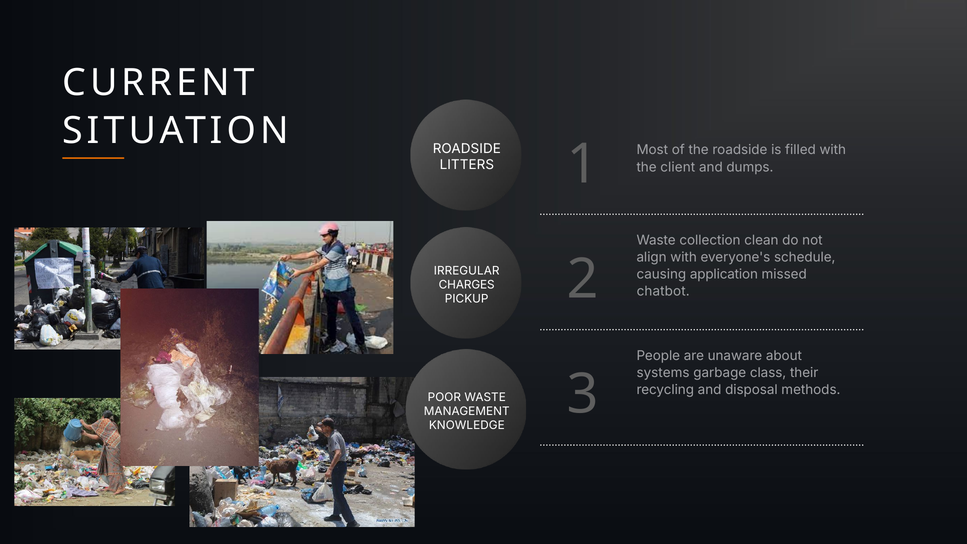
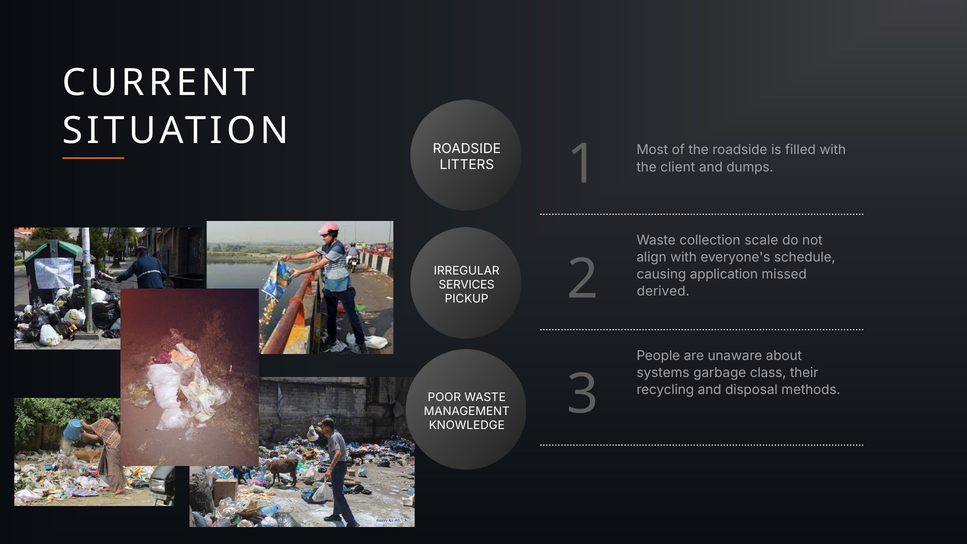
clean: clean -> scale
CHARGES: CHARGES -> SERVICES
chatbot: chatbot -> derived
